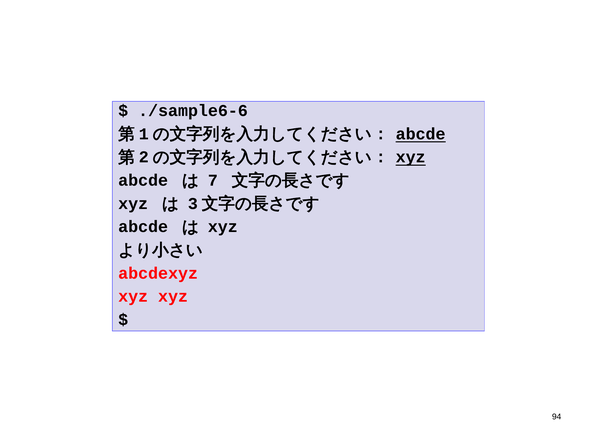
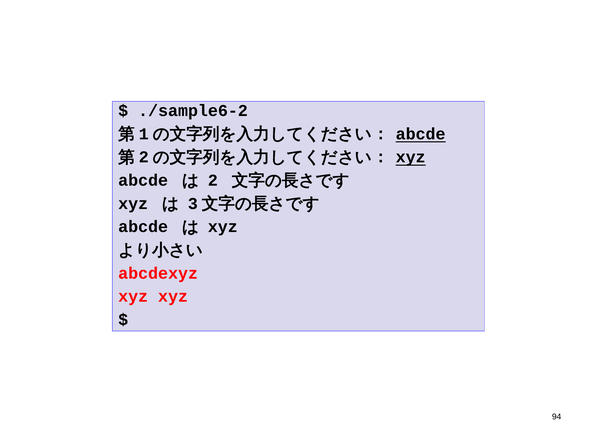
./sample6-6: ./sample6-6 -> ./sample6-2
7: 7 -> 2
